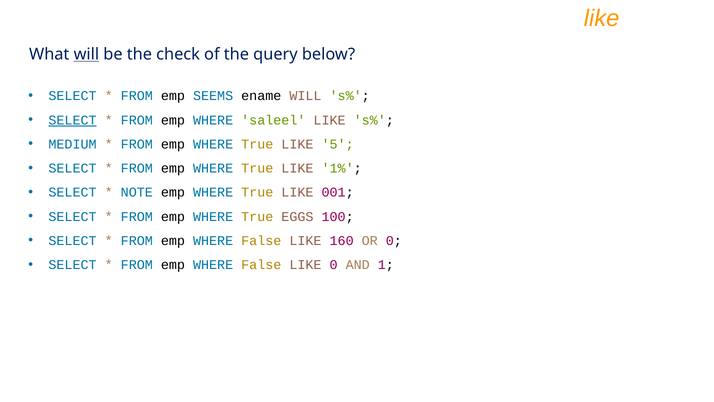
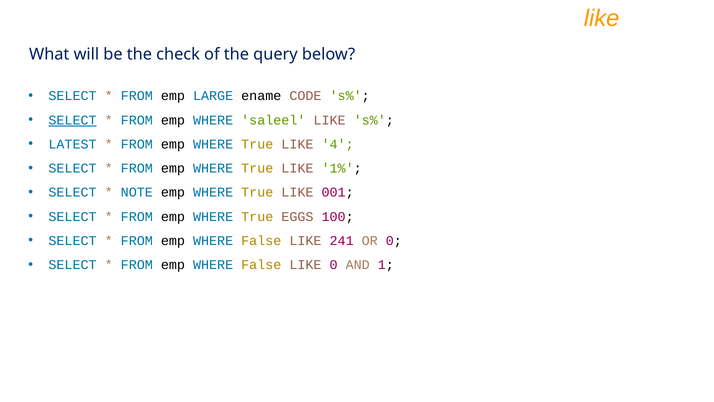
will at (86, 54) underline: present -> none
SEEMS: SEEMS -> LARGE
ename WILL: WILL -> CODE
MEDIUM: MEDIUM -> LATEST
5: 5 -> 4
160: 160 -> 241
